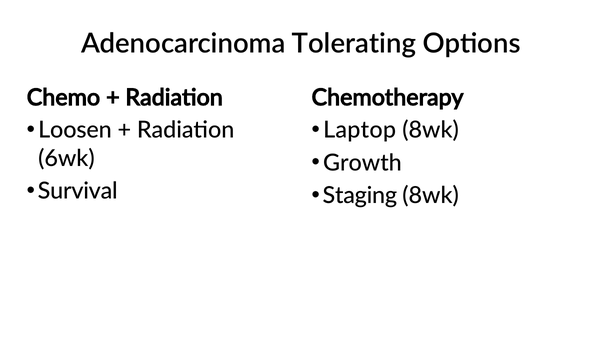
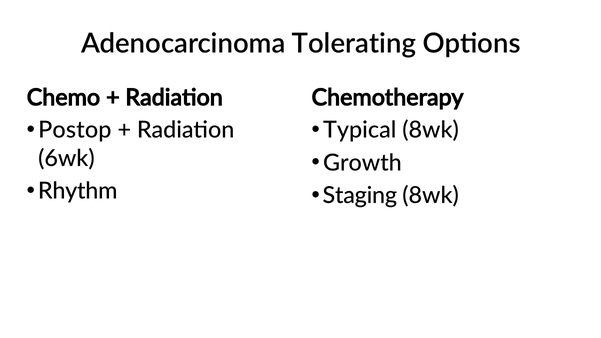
Loosen: Loosen -> Postop
Laptop: Laptop -> Typical
Survival: Survival -> Rhythm
